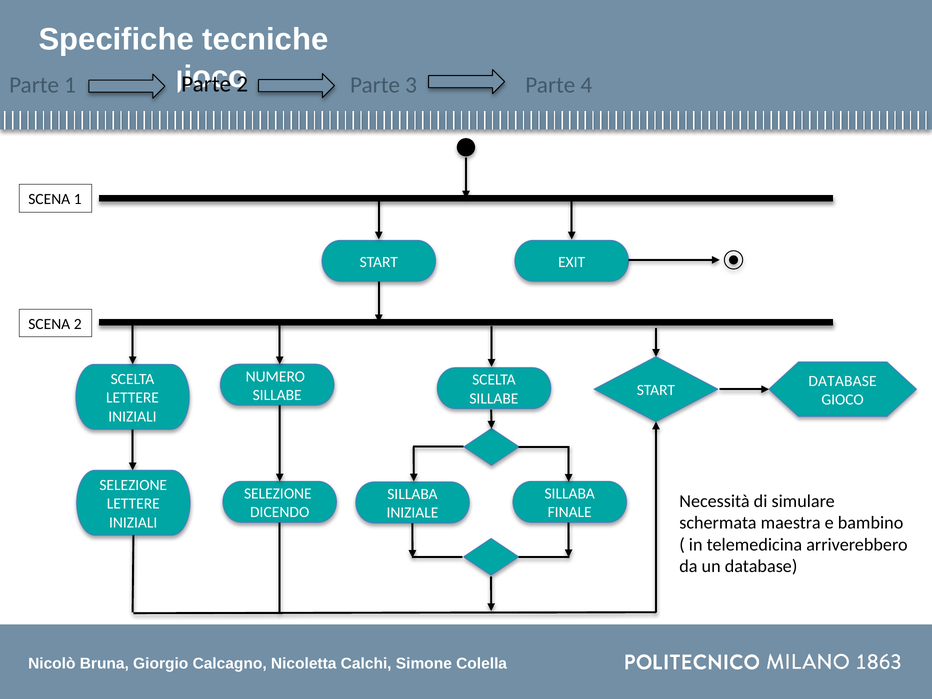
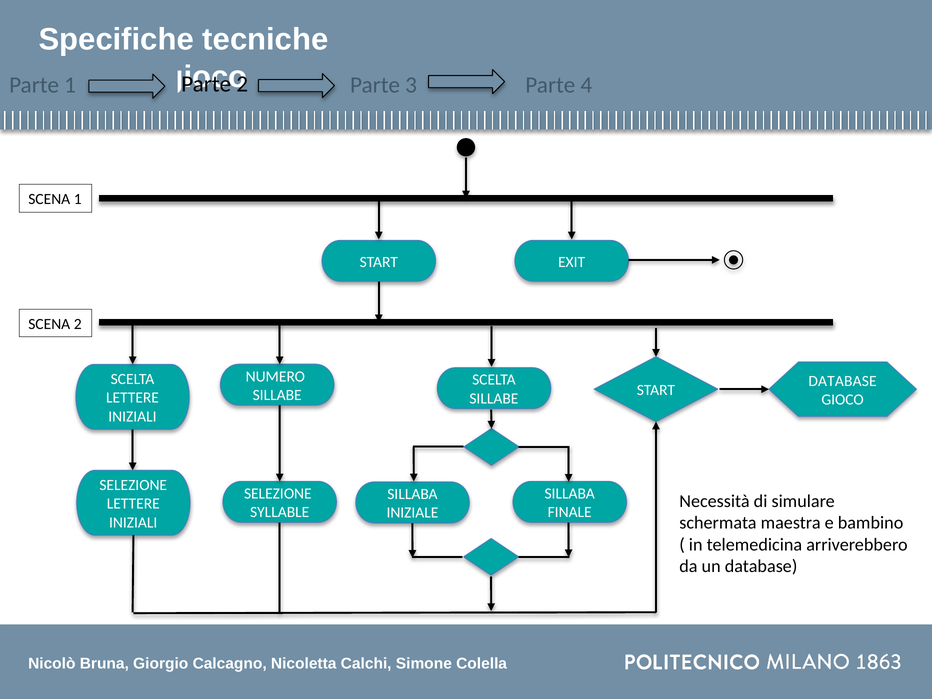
DICENDO: DICENDO -> SYLLABLE
